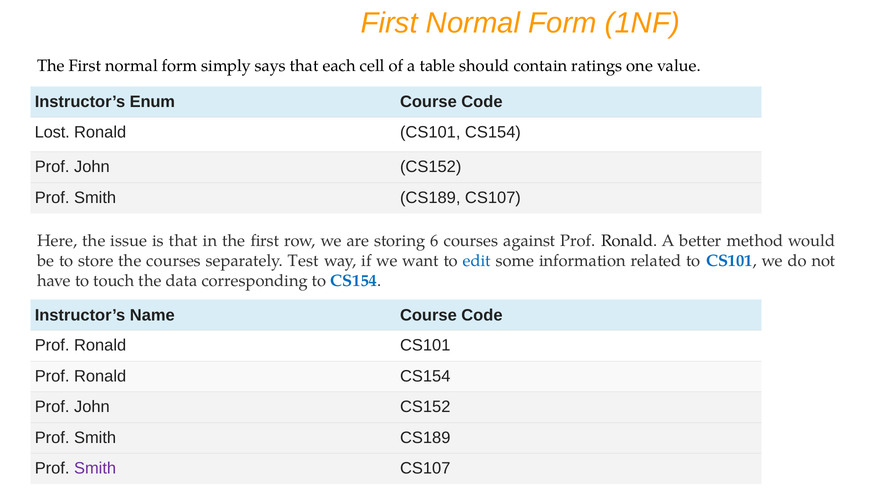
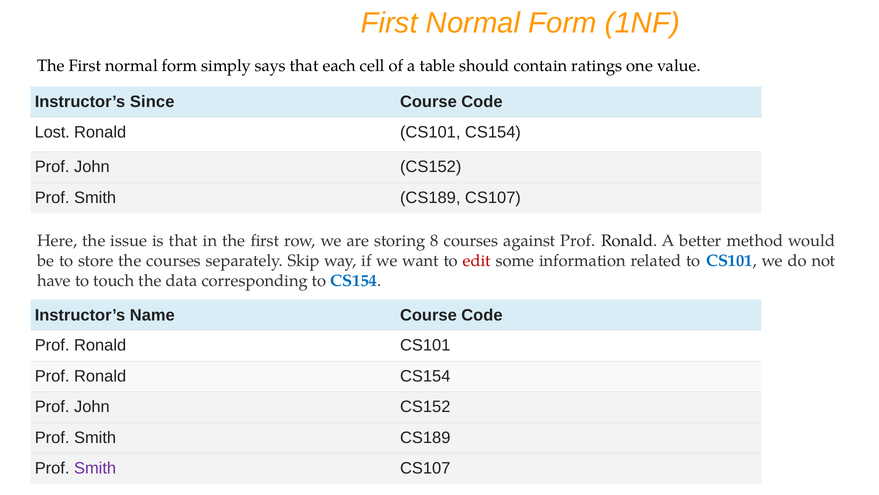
Enum: Enum -> Since
6: 6 -> 8
Test: Test -> Skip
edit colour: blue -> red
